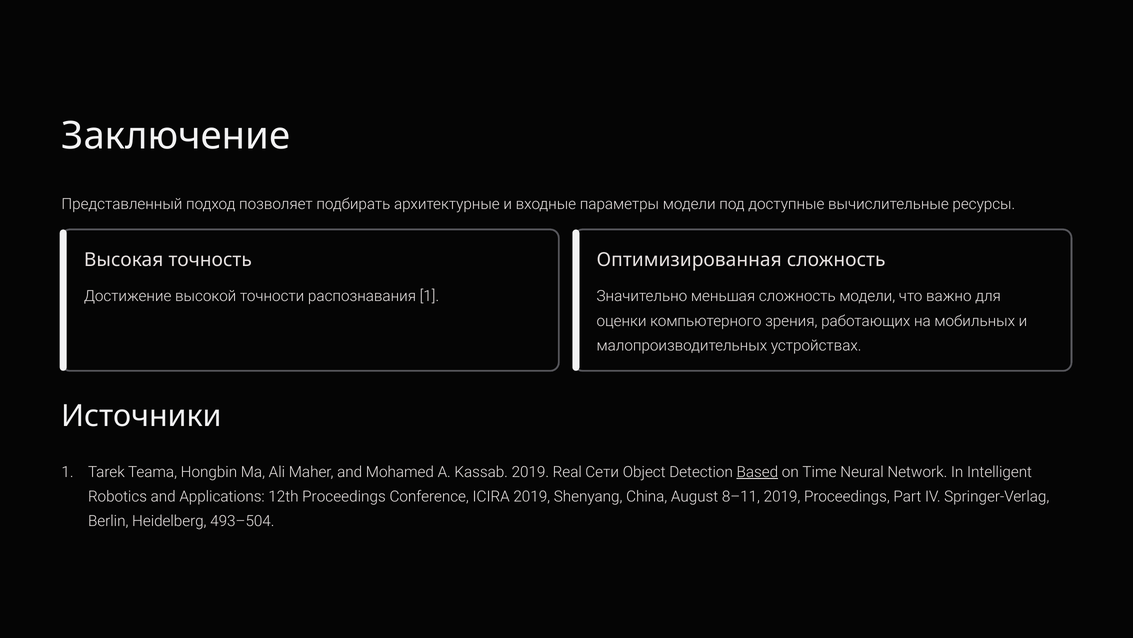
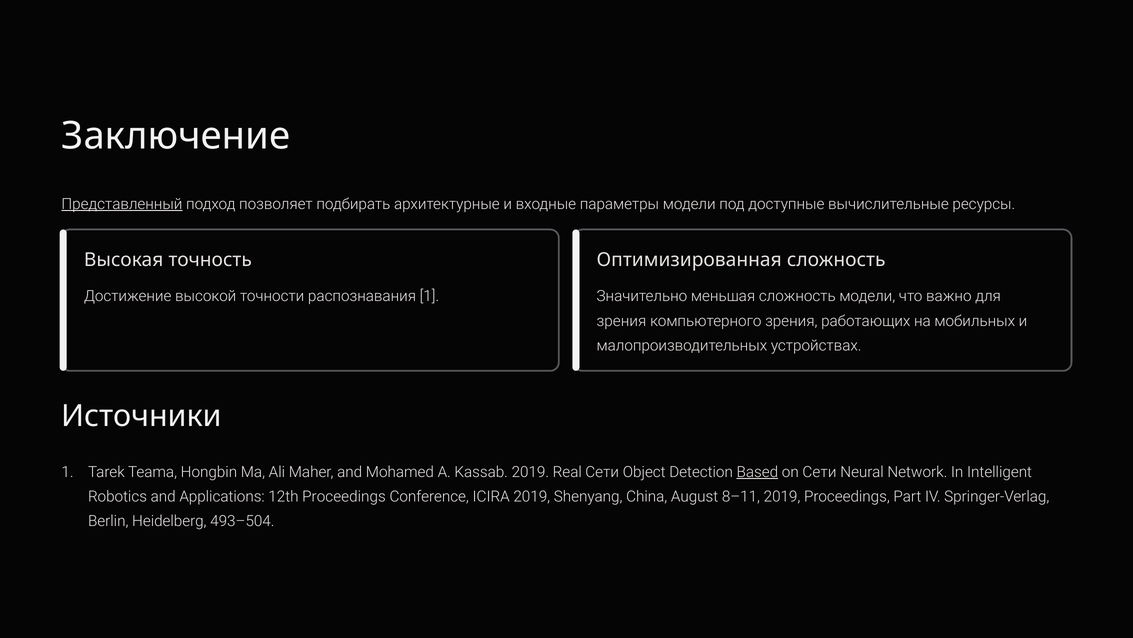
Представленный underline: none -> present
оценки at (622, 321): оценки -> зрения
on Time: Time -> Сети
